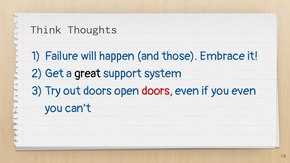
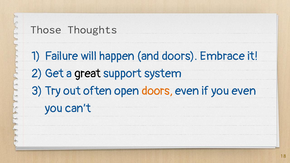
Think: Think -> Those
and those: those -> doors
out doors: doors -> often
doors at (157, 91) colour: red -> orange
